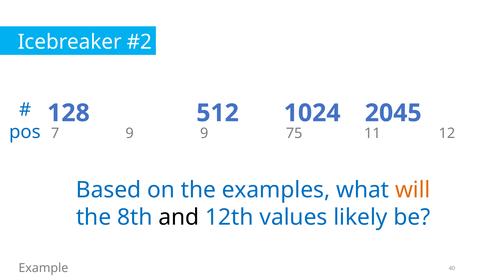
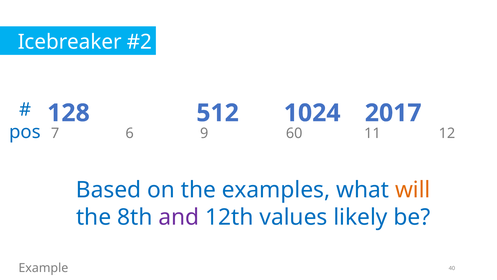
2045: 2045 -> 2017
7 9: 9 -> 6
75: 75 -> 60
and colour: black -> purple
